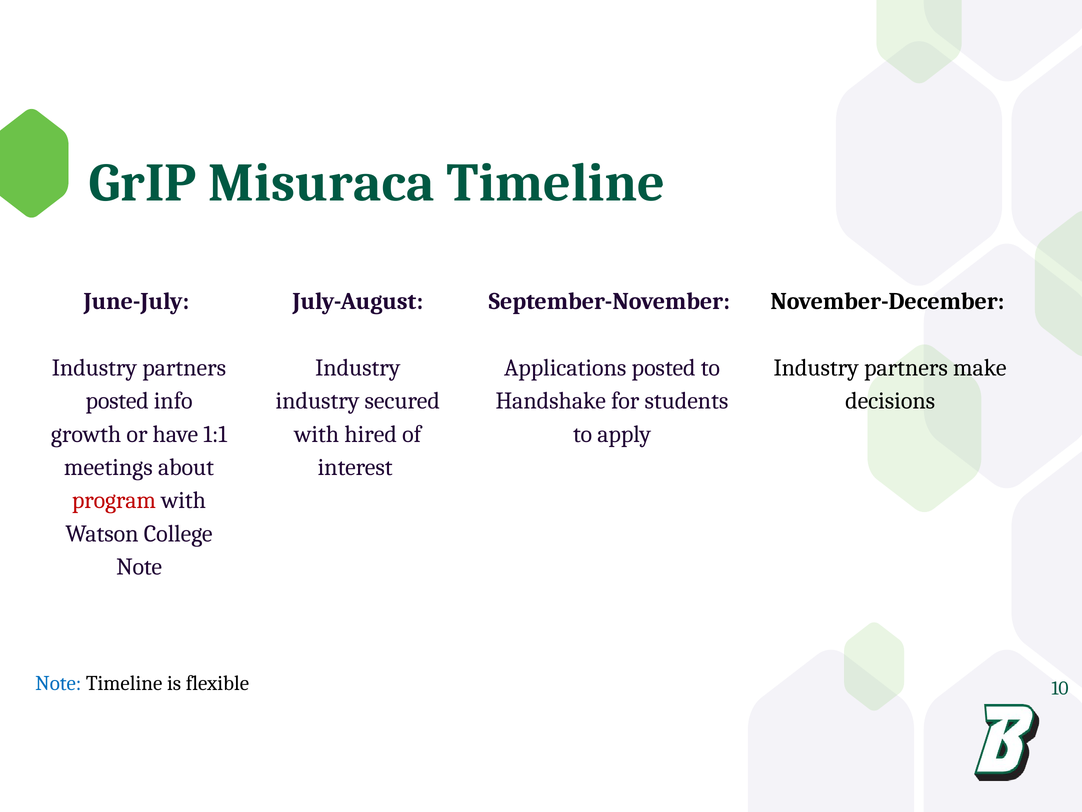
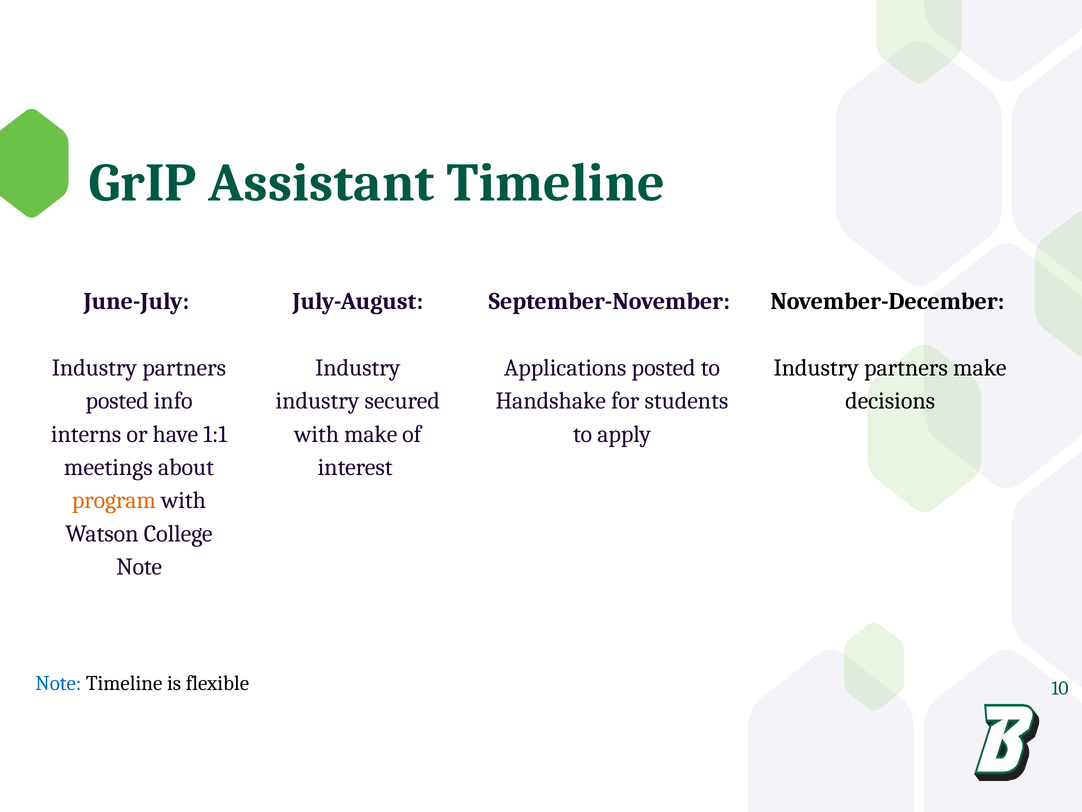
Misuraca: Misuraca -> Assistant
growth: growth -> interns
with hired: hired -> make
program colour: red -> orange
